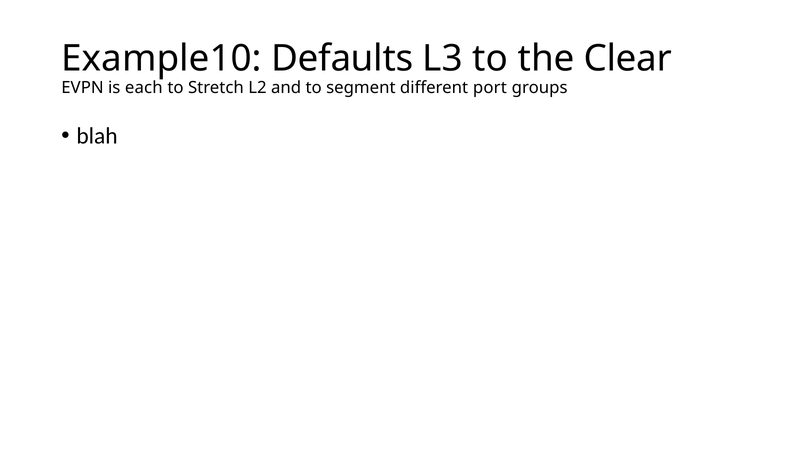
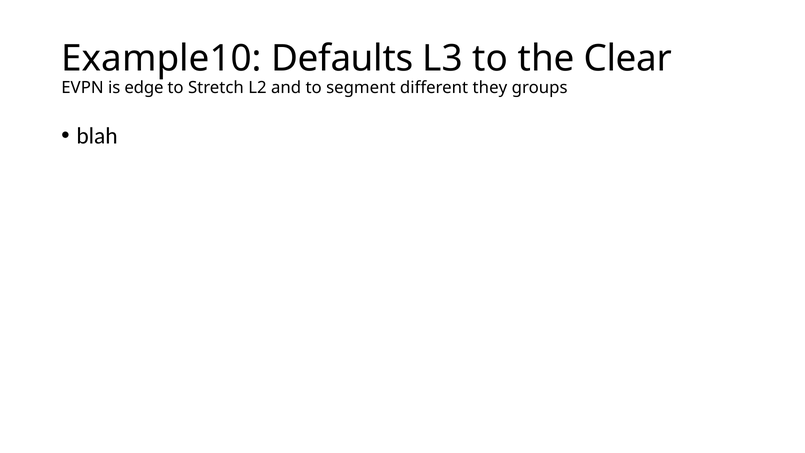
each: each -> edge
port: port -> they
